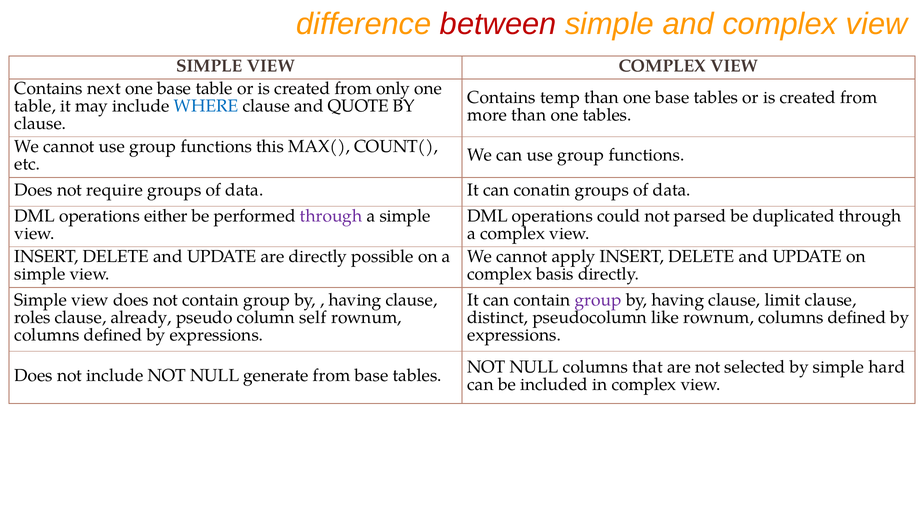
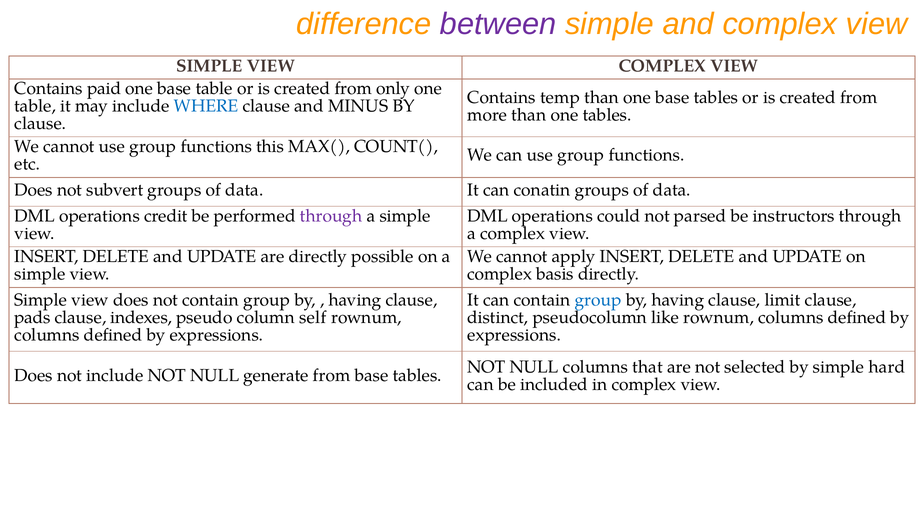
between colour: red -> purple
next: next -> paid
QUOTE: QUOTE -> MINUS
require: require -> subvert
either: either -> credit
duplicated: duplicated -> instructors
group at (598, 300) colour: purple -> blue
roles: roles -> pads
already: already -> indexes
